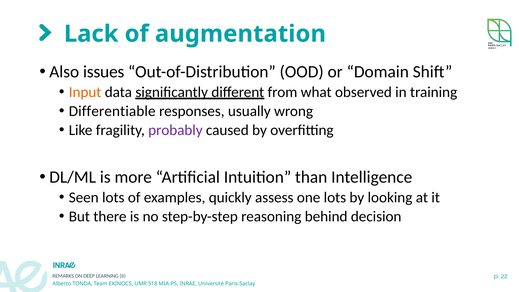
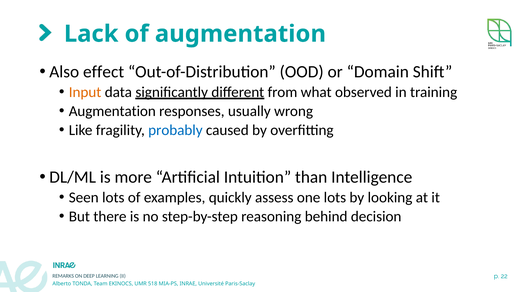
issues: issues -> effect
Differentiable at (112, 111): Differentiable -> Augmentation
probably colour: purple -> blue
